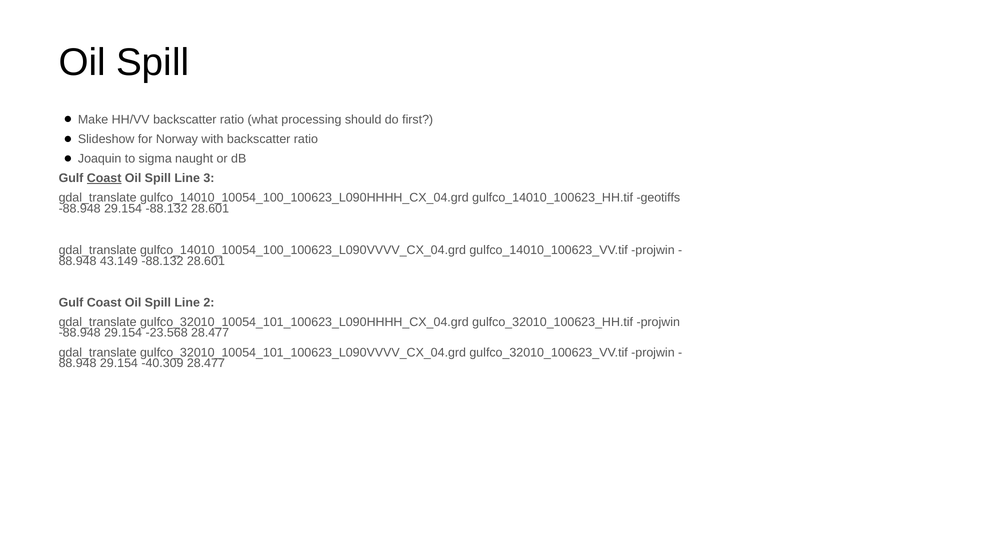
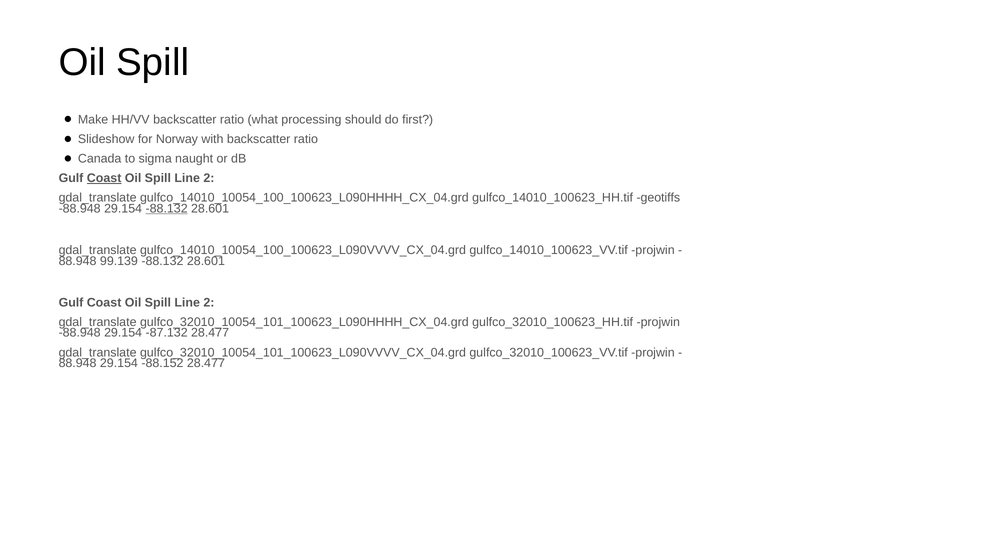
Joaquin: Joaquin -> Canada
3 at (209, 178): 3 -> 2
-88.132 at (167, 209) underline: none -> present
43.149: 43.149 -> 99.139
-23.568: -23.568 -> -87.132
-40.309: -40.309 -> -88.152
